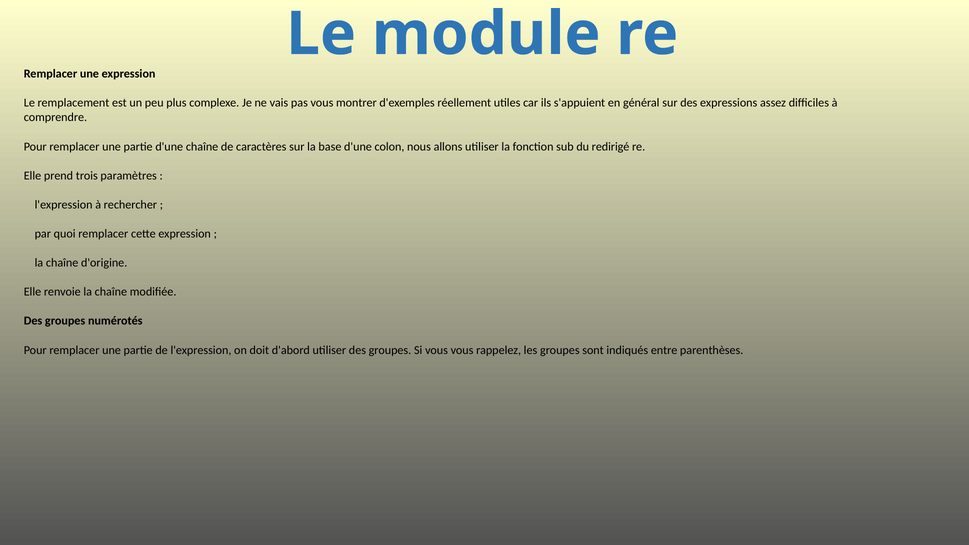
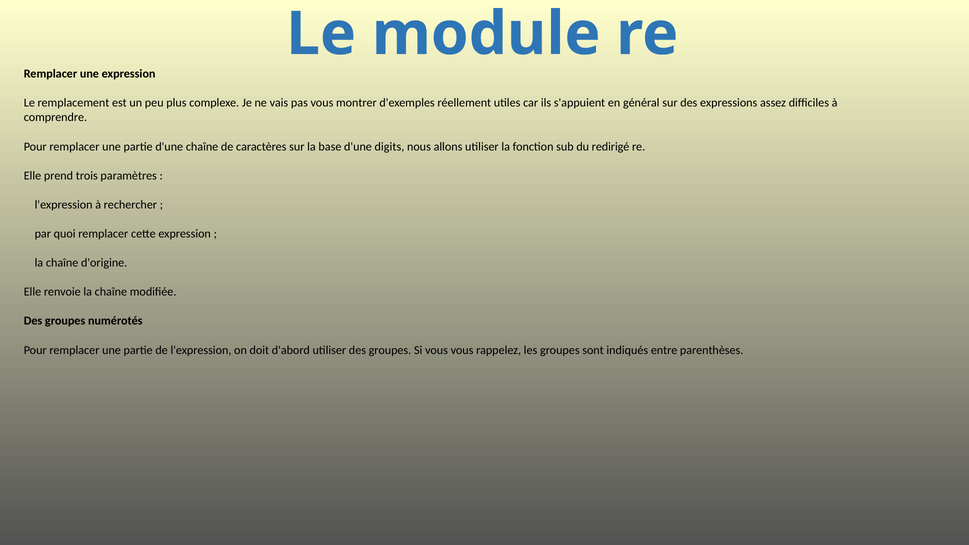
colon: colon -> digits
